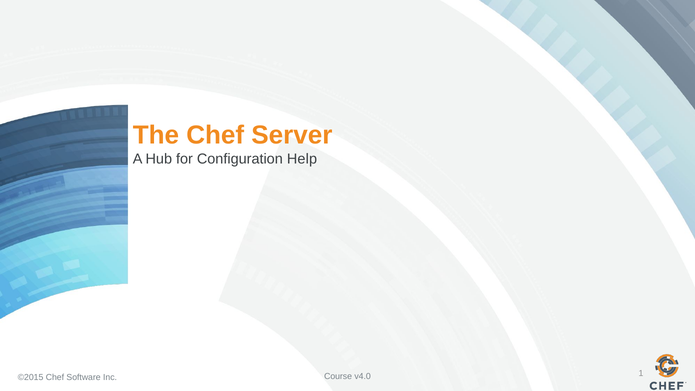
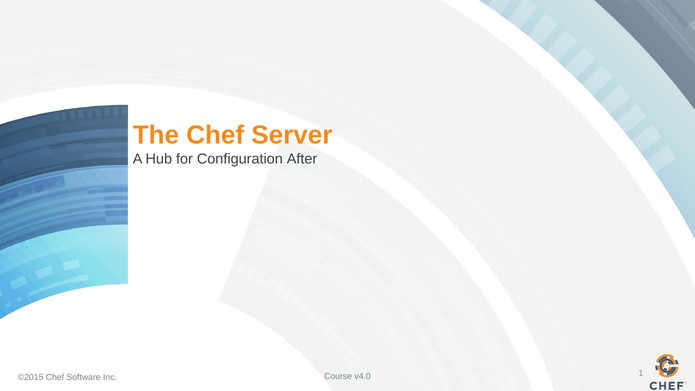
Help: Help -> After
